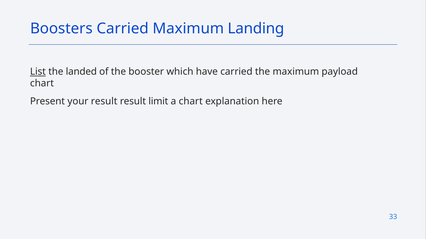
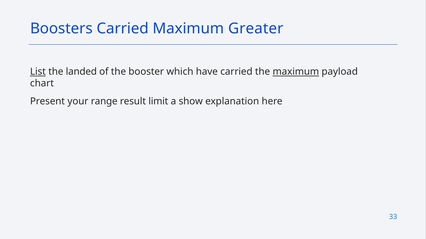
Landing: Landing -> Greater
maximum at (296, 72) underline: none -> present
your result: result -> range
a chart: chart -> show
